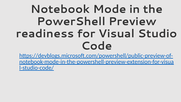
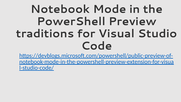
readiness: readiness -> traditions
